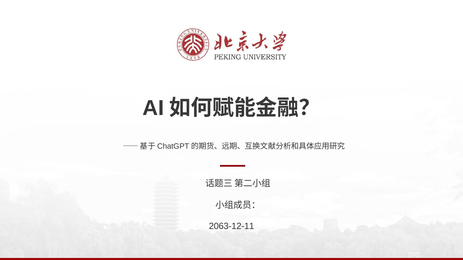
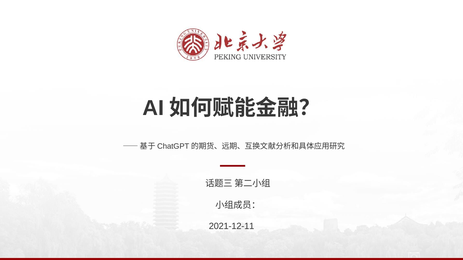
2063-12-11: 2063-12-11 -> 2021-12-11
